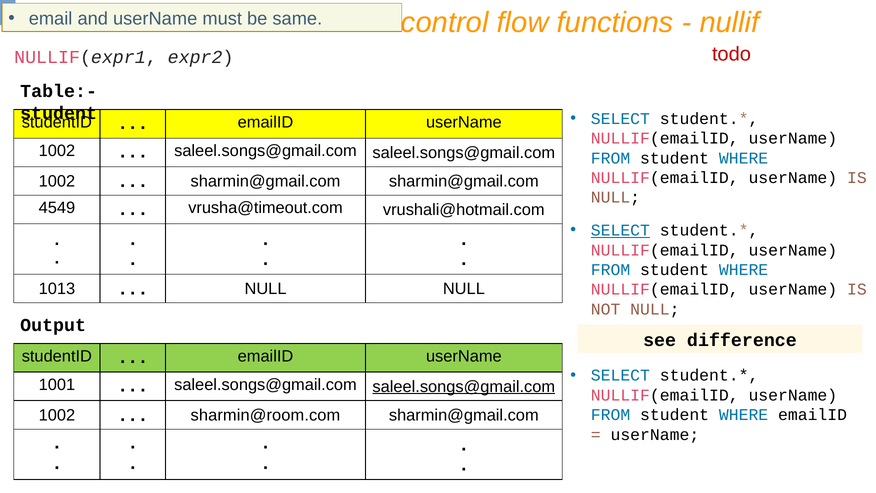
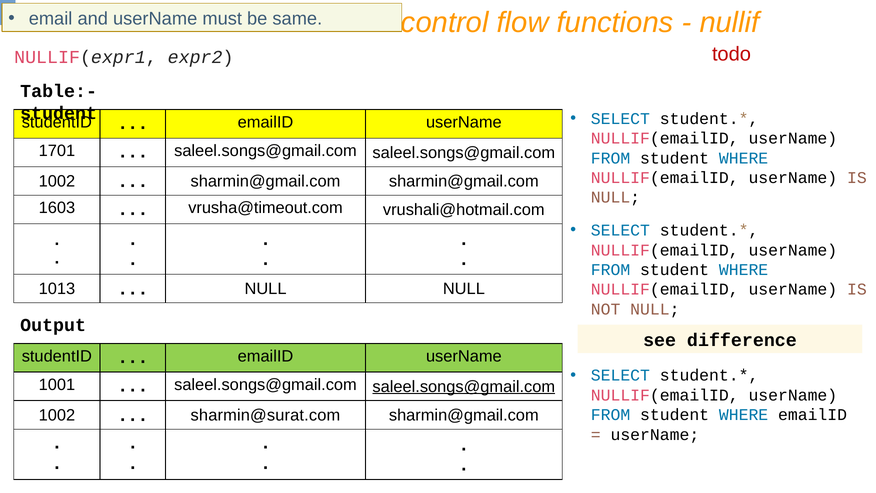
1002 at (57, 151): 1002 -> 1701
4549: 4549 -> 1603
SELECT at (620, 230) underline: present -> none
sharmin@room.com: sharmin@room.com -> sharmin@surat.com
